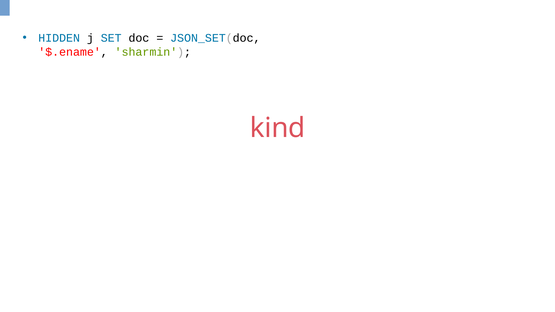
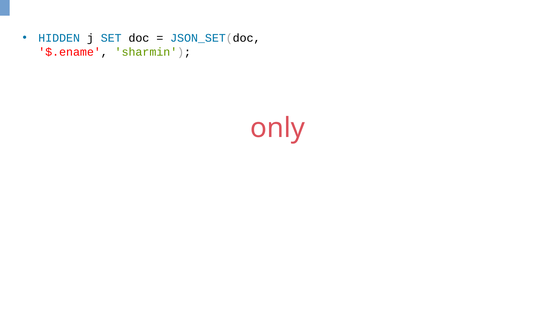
kind: kind -> only
